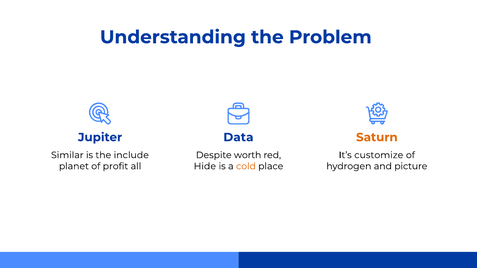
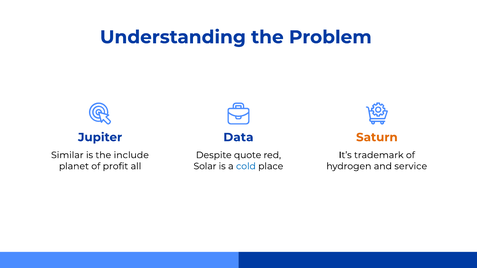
worth: worth -> quote
customize: customize -> trademark
Hide: Hide -> Solar
cold colour: orange -> blue
picture: picture -> service
